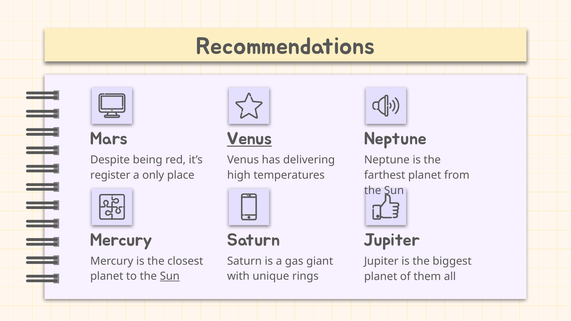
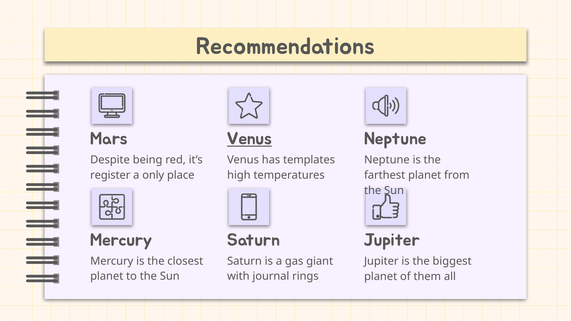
delivering: delivering -> templates
Sun at (170, 276) underline: present -> none
unique: unique -> journal
